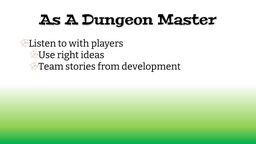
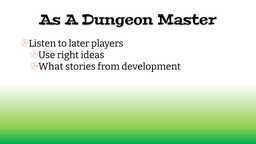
with: with -> later
Team: Team -> What
